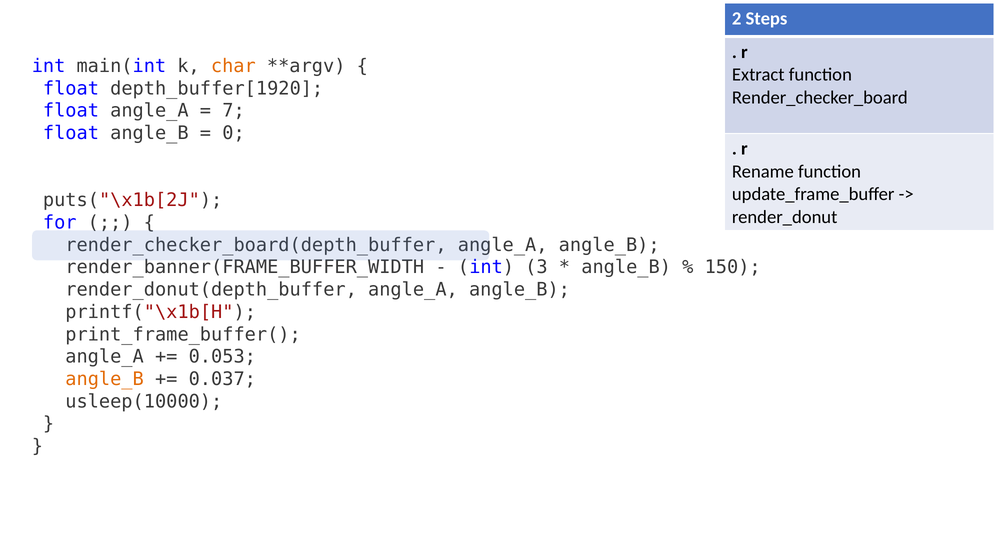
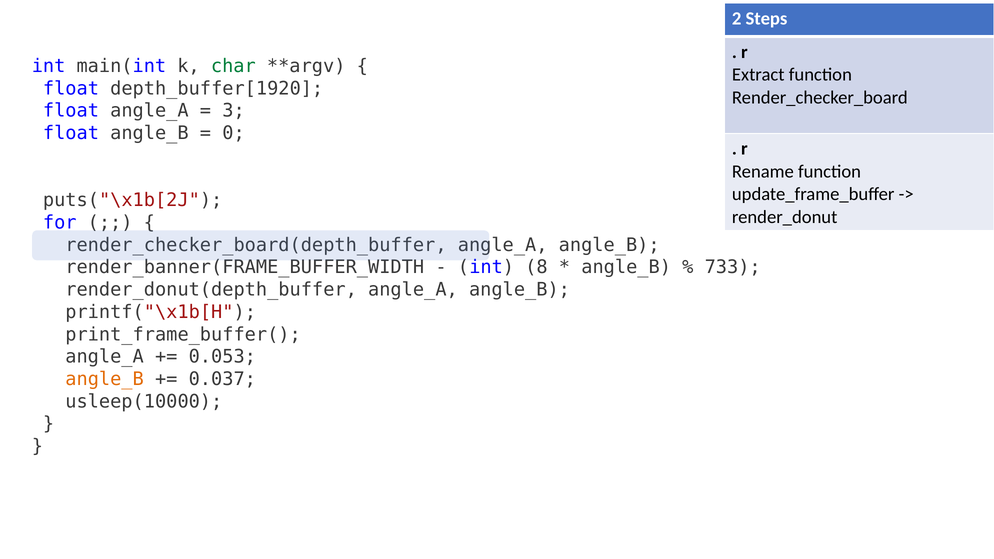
char colour: orange -> green
7: 7 -> 3
3: 3 -> 8
150: 150 -> 733
